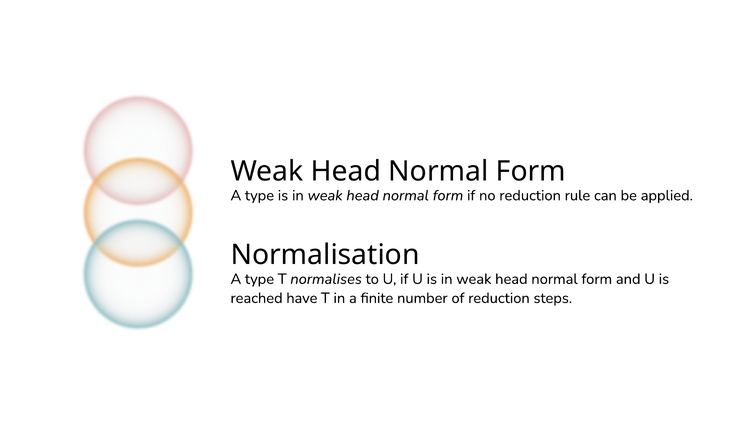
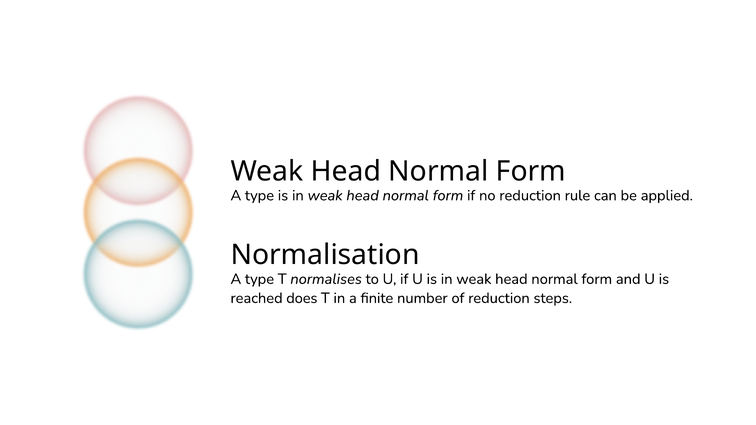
have: have -> does
